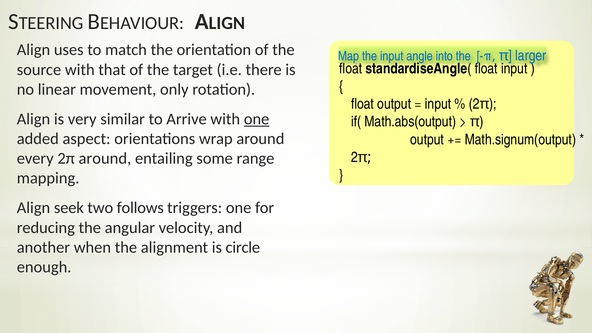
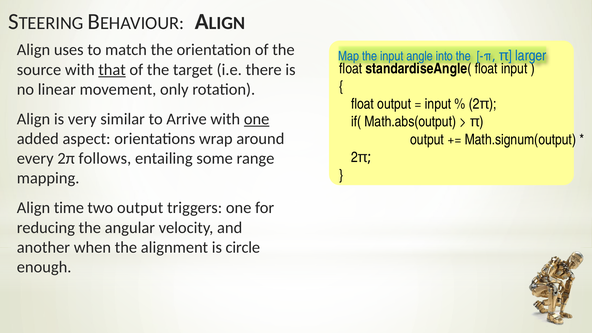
that underline: none -> present
2π around: around -> follows
seek: seek -> time
two follows: follows -> output
